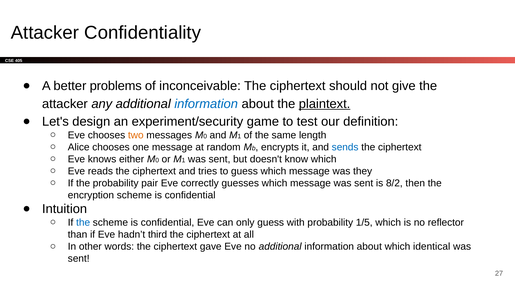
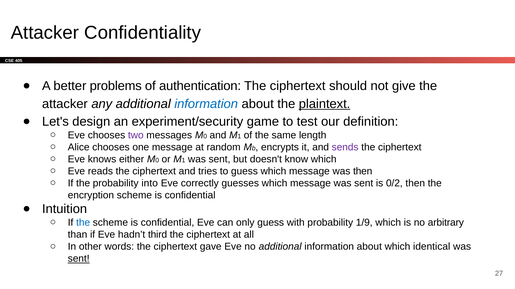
inconceivable: inconceivable -> authentication
two colour: orange -> purple
sends colour: blue -> purple
was they: they -> then
pair: pair -> into
8/2: 8/2 -> 0/2
1/5: 1/5 -> 1/9
reflector: reflector -> arbitrary
sent at (79, 259) underline: none -> present
